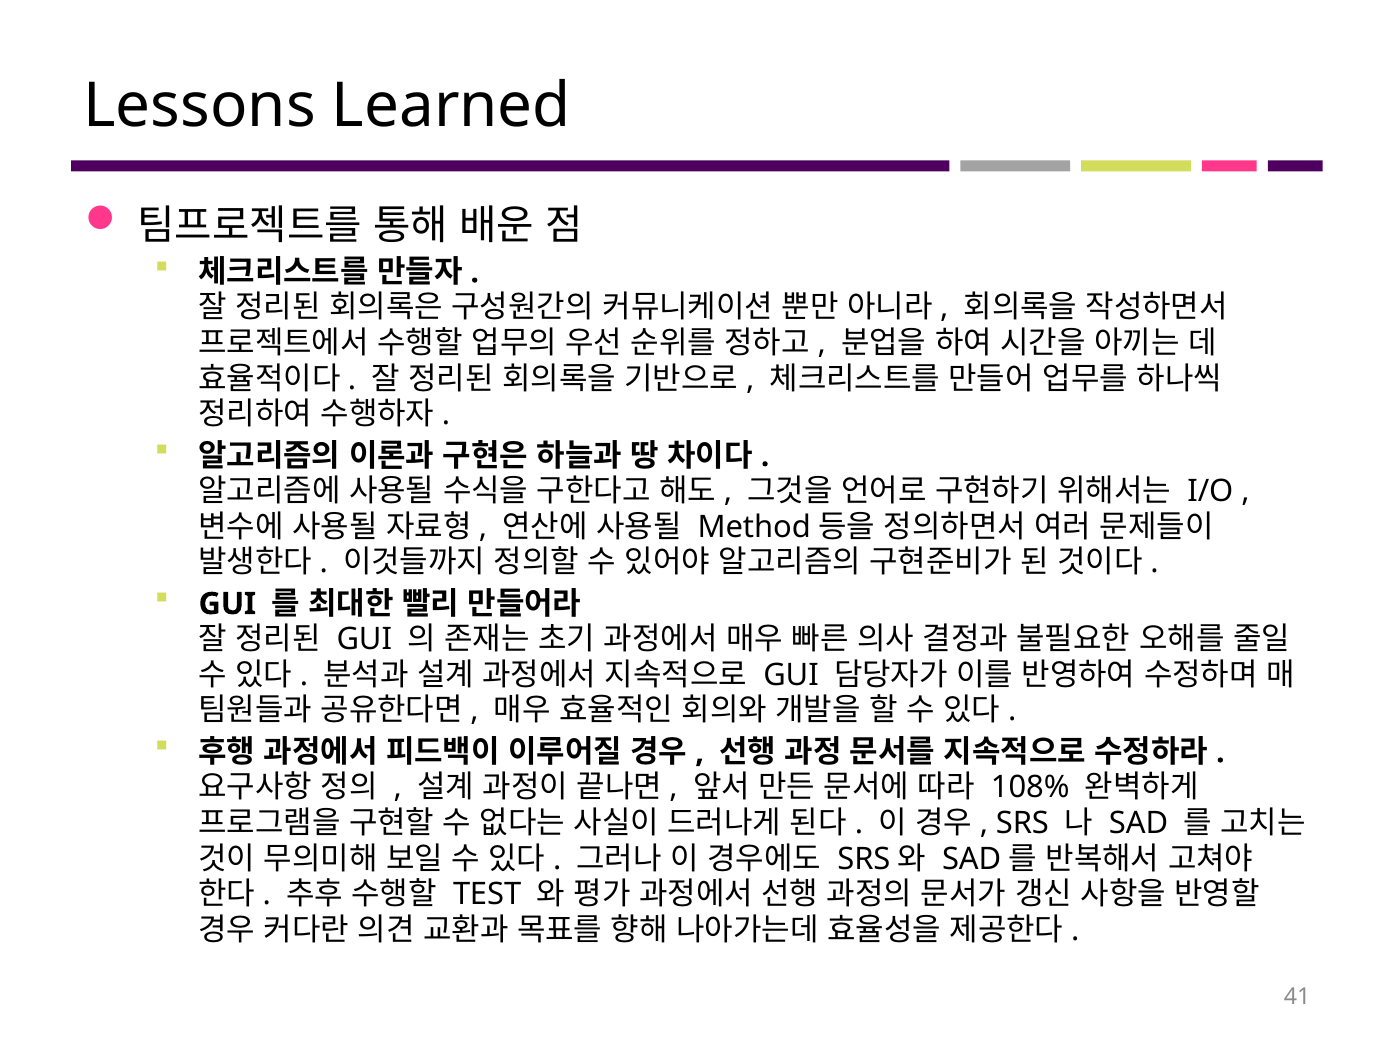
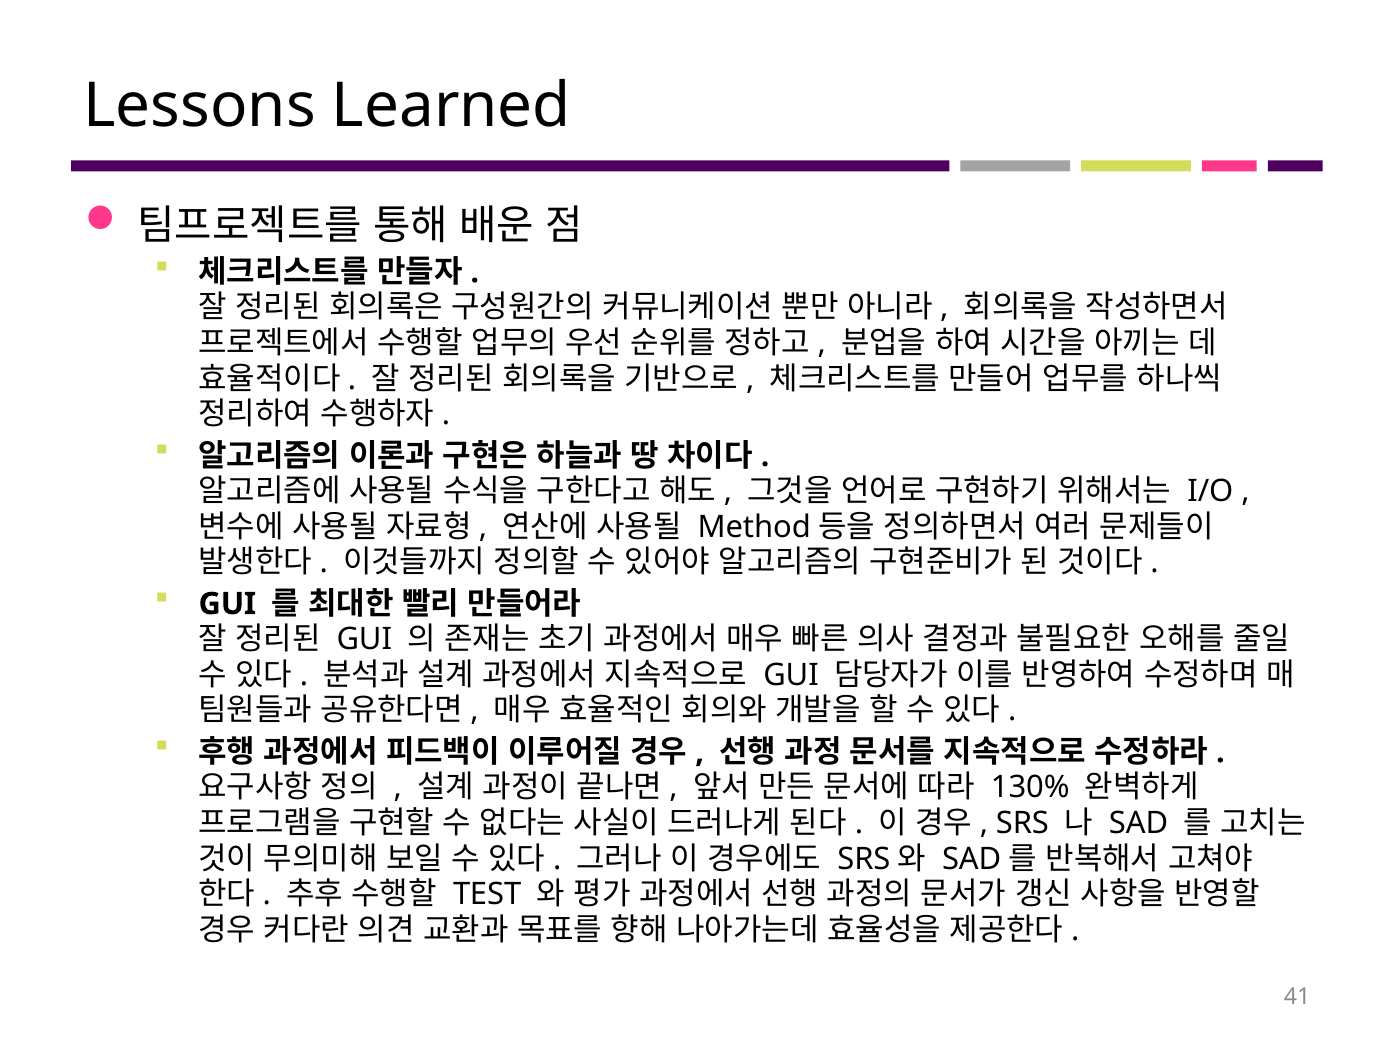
108%: 108% -> 130%
